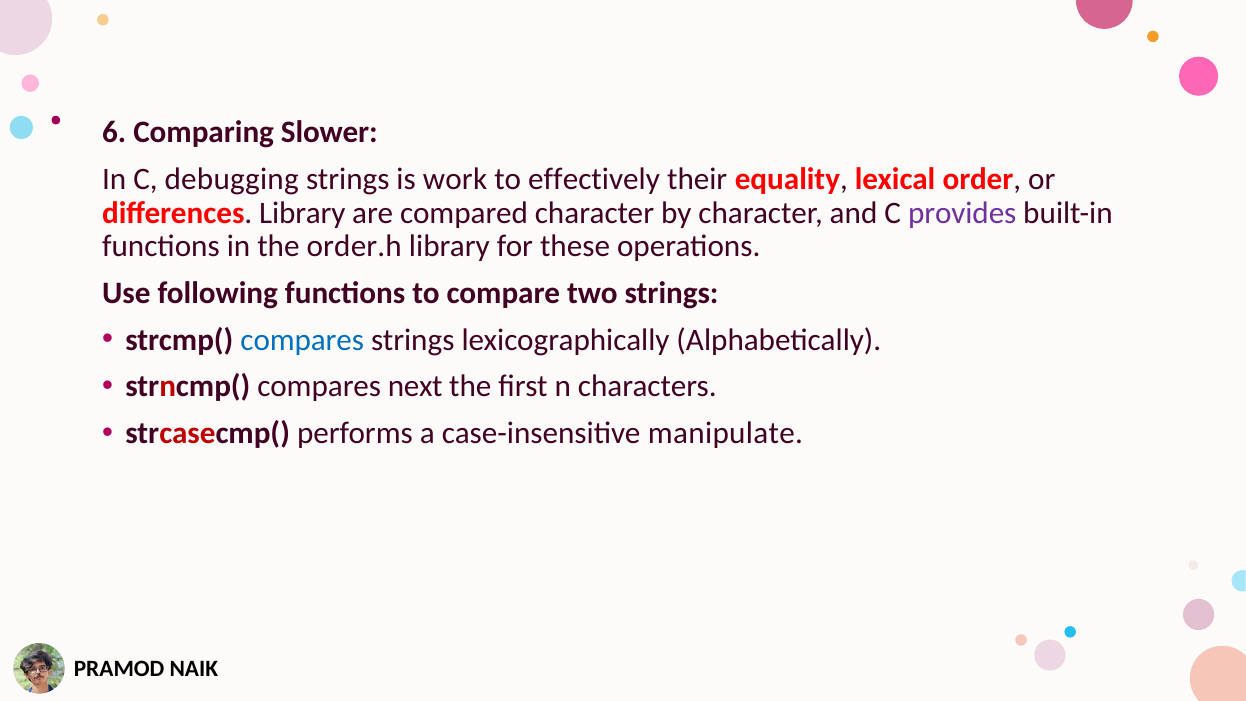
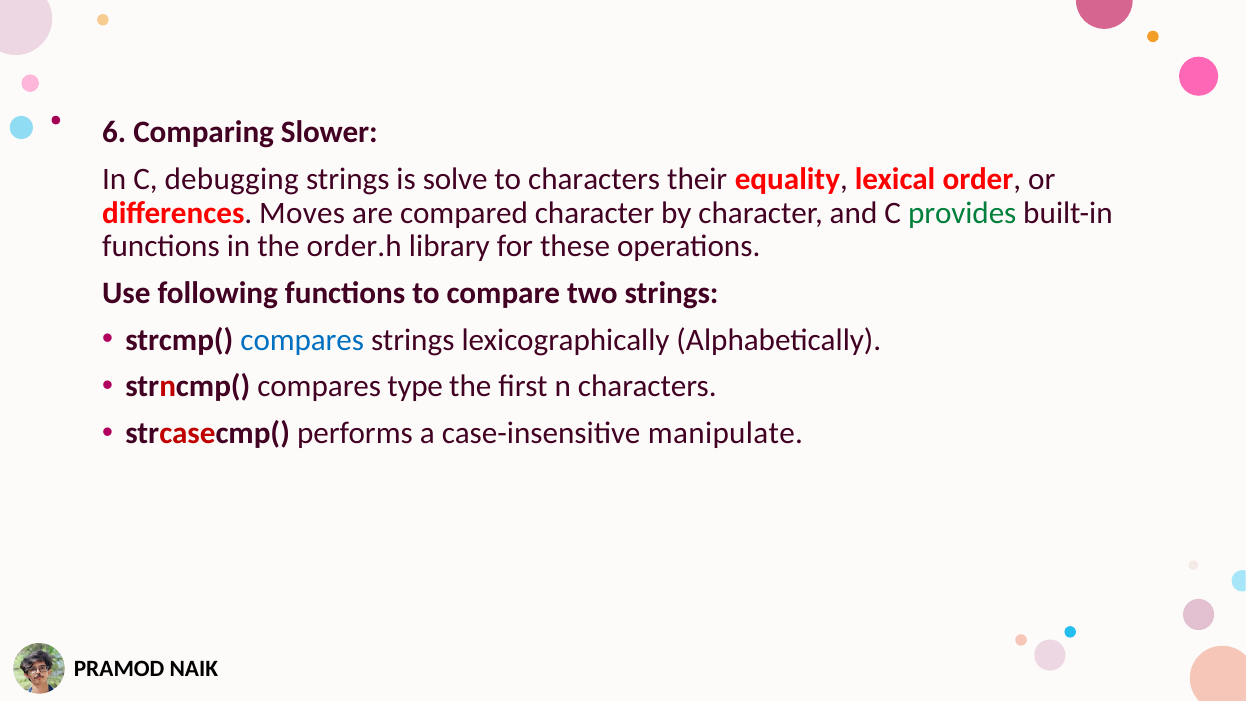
work: work -> solve
to effectively: effectively -> characters
differences Library: Library -> Moves
provides colour: purple -> green
next: next -> type
